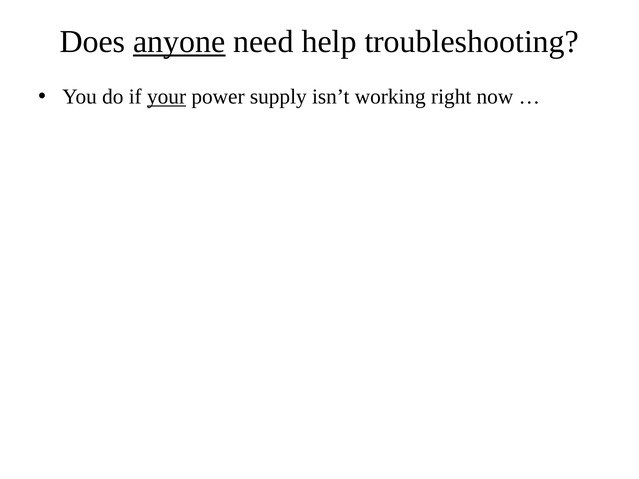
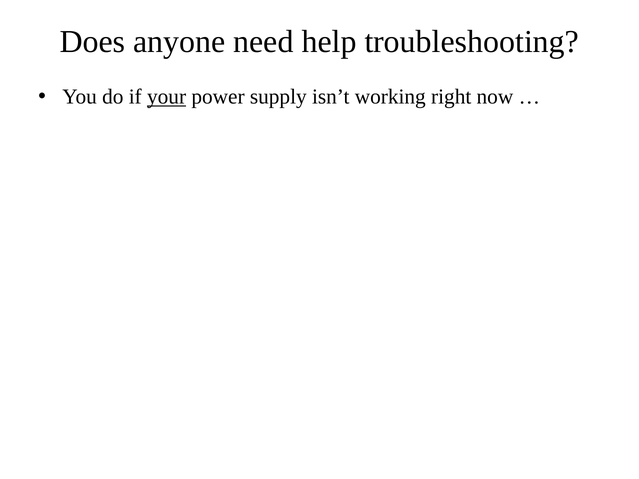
anyone underline: present -> none
